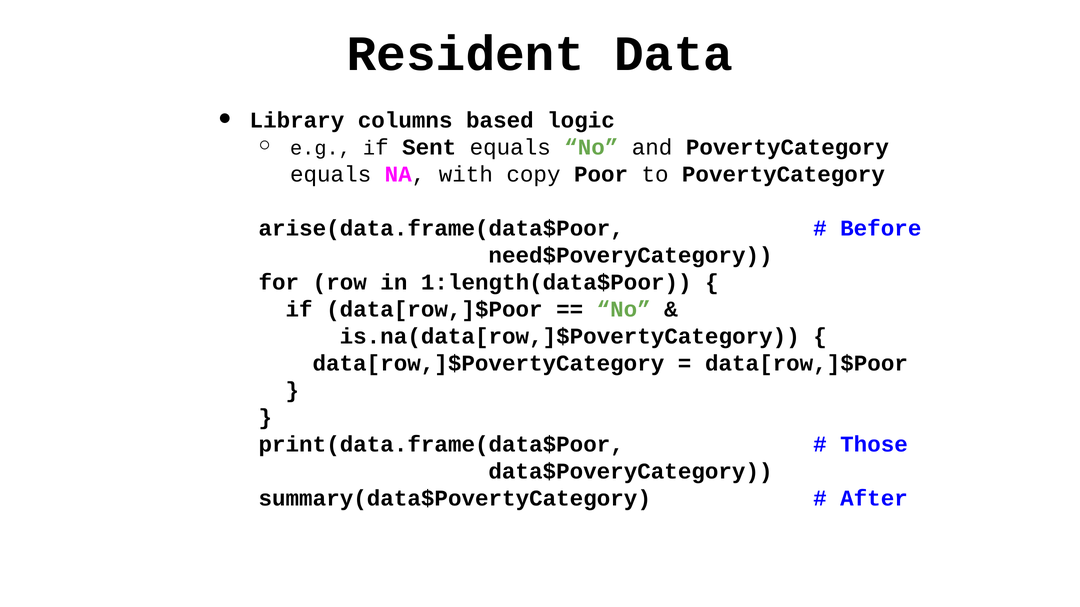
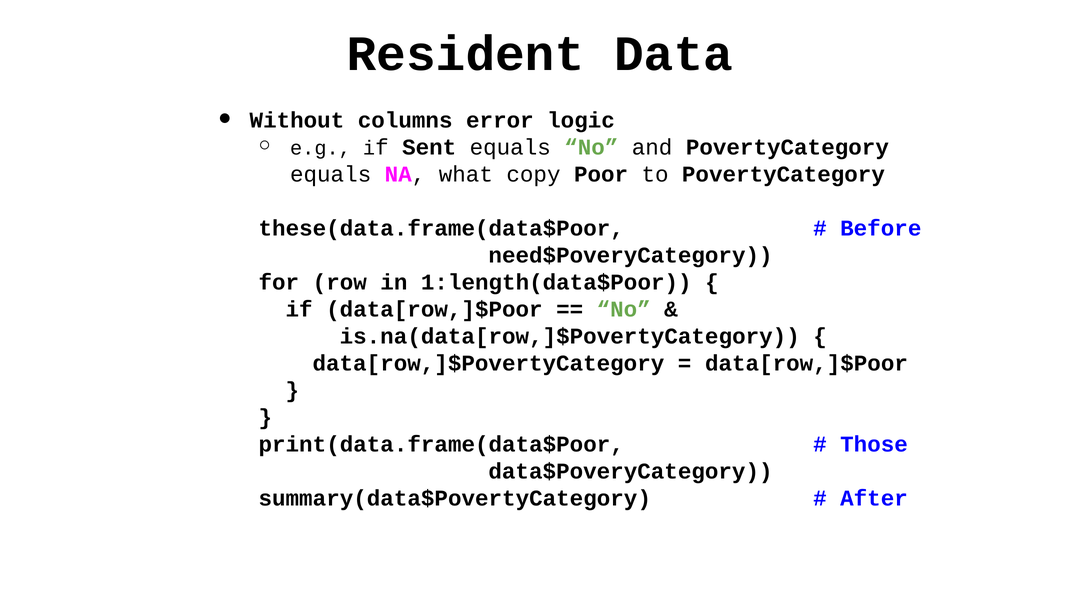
Library: Library -> Without
based: based -> error
with: with -> what
arise(data.frame(data$Poor: arise(data.frame(data$Poor -> these(data.frame(data$Poor
